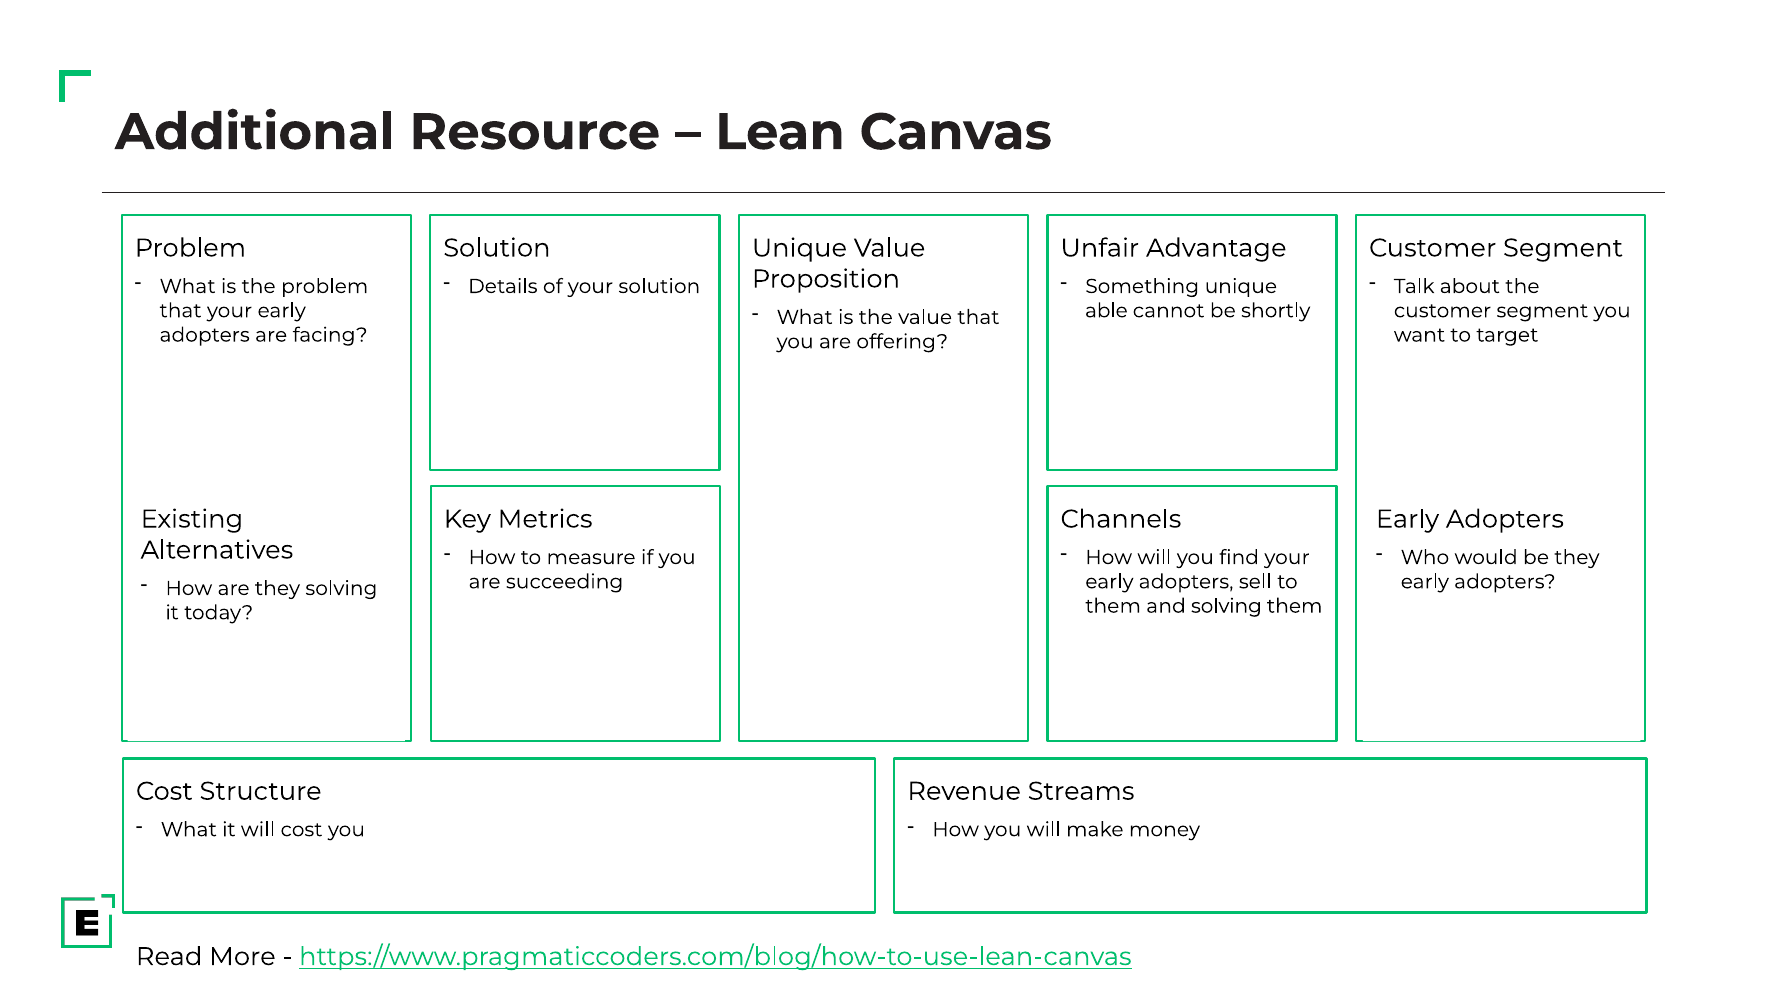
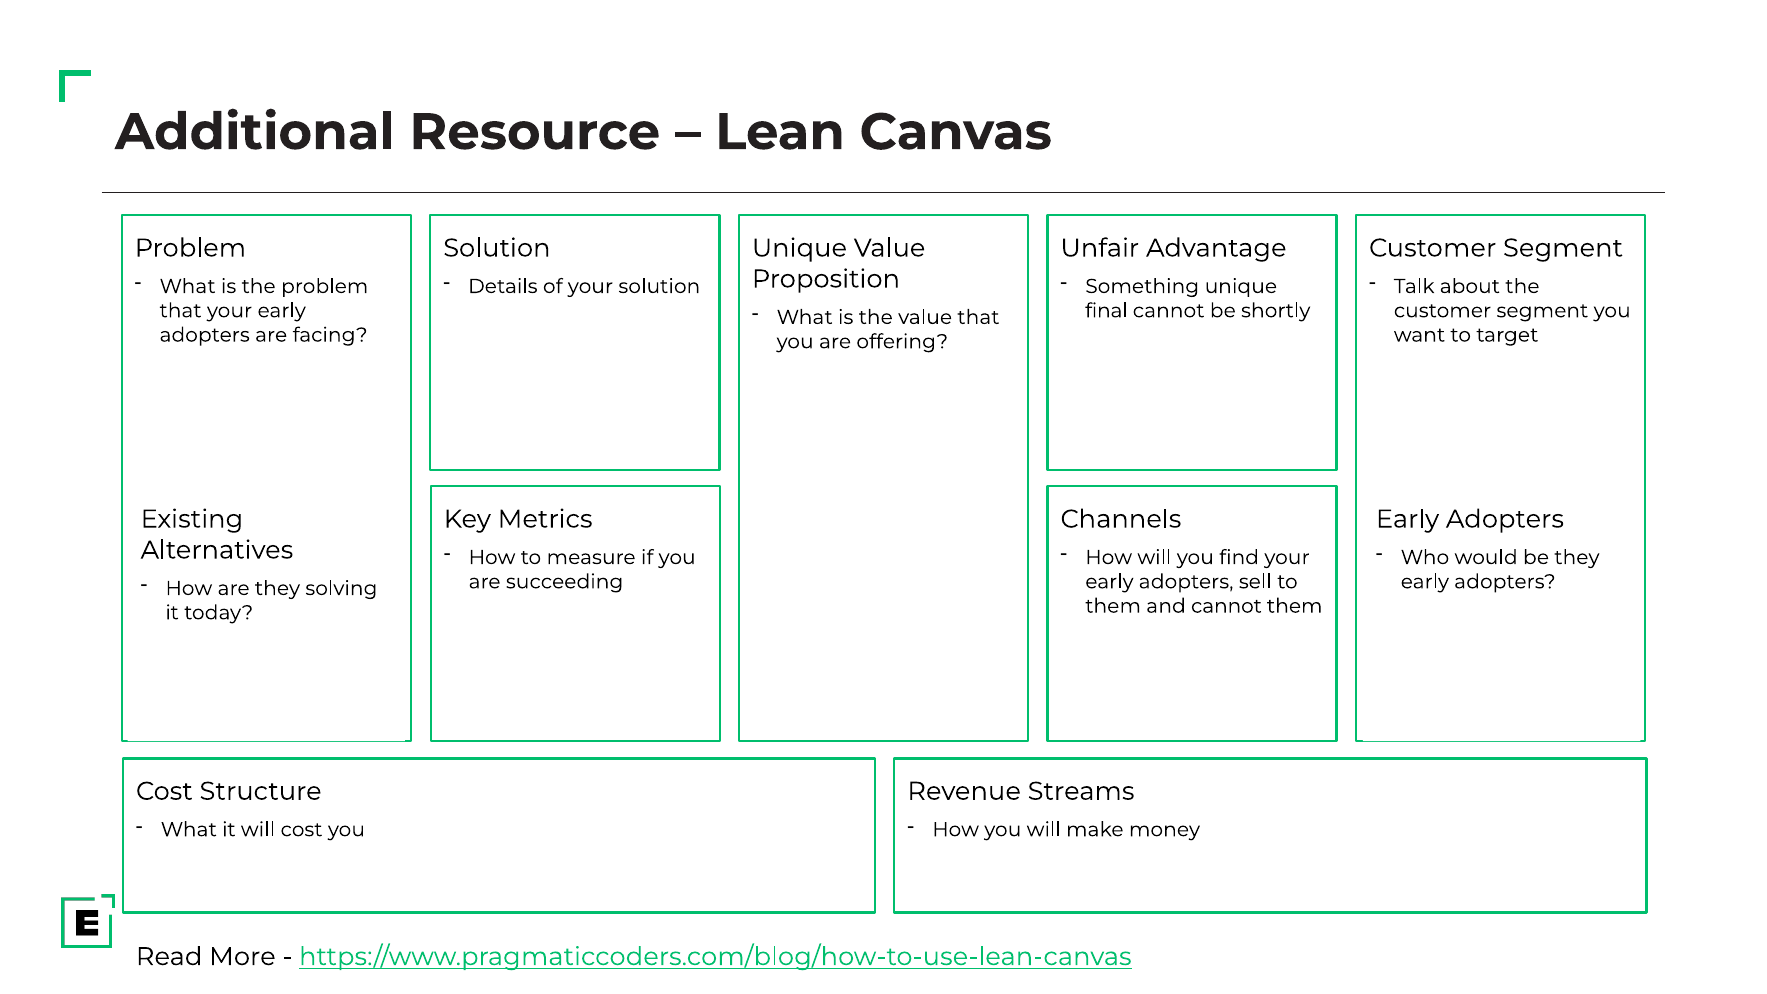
able: able -> final
and solving: solving -> cannot
